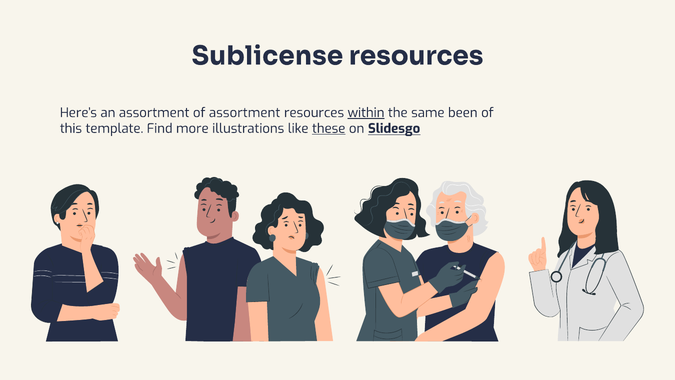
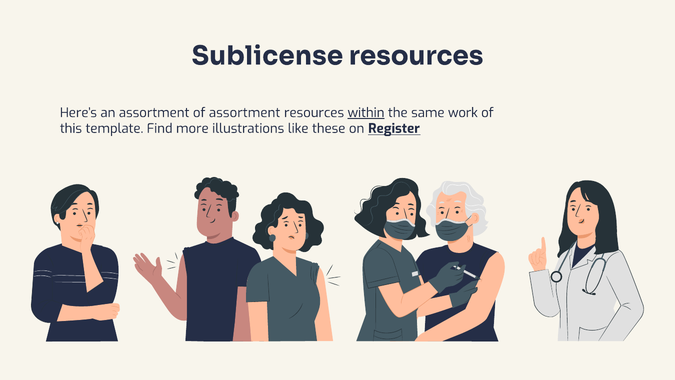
been: been -> work
these underline: present -> none
Slidesgo: Slidesgo -> Register
